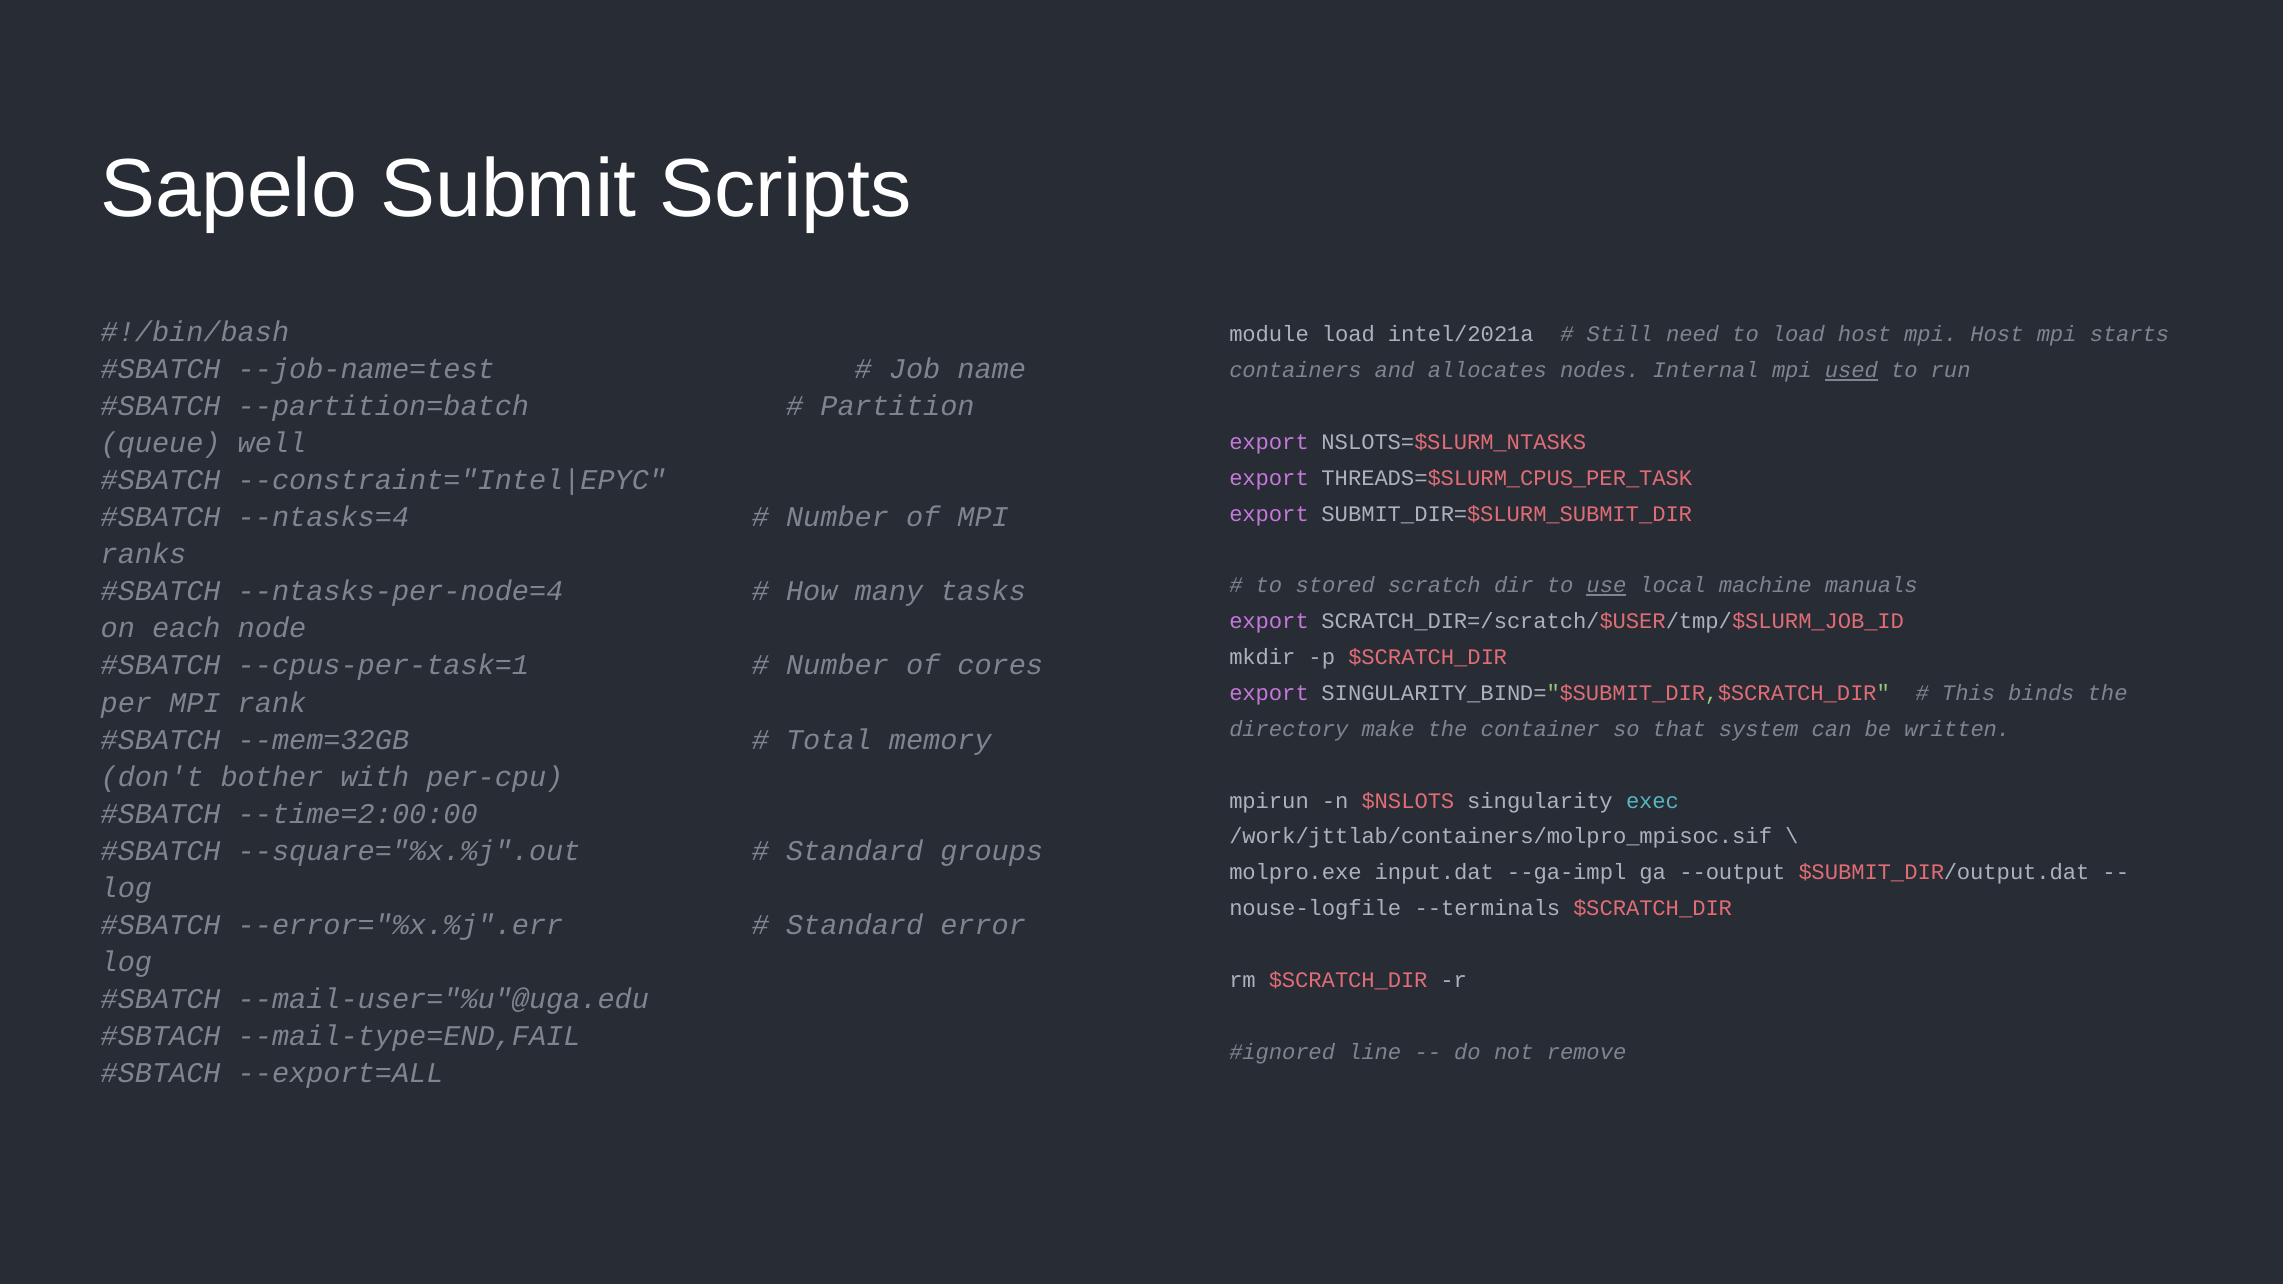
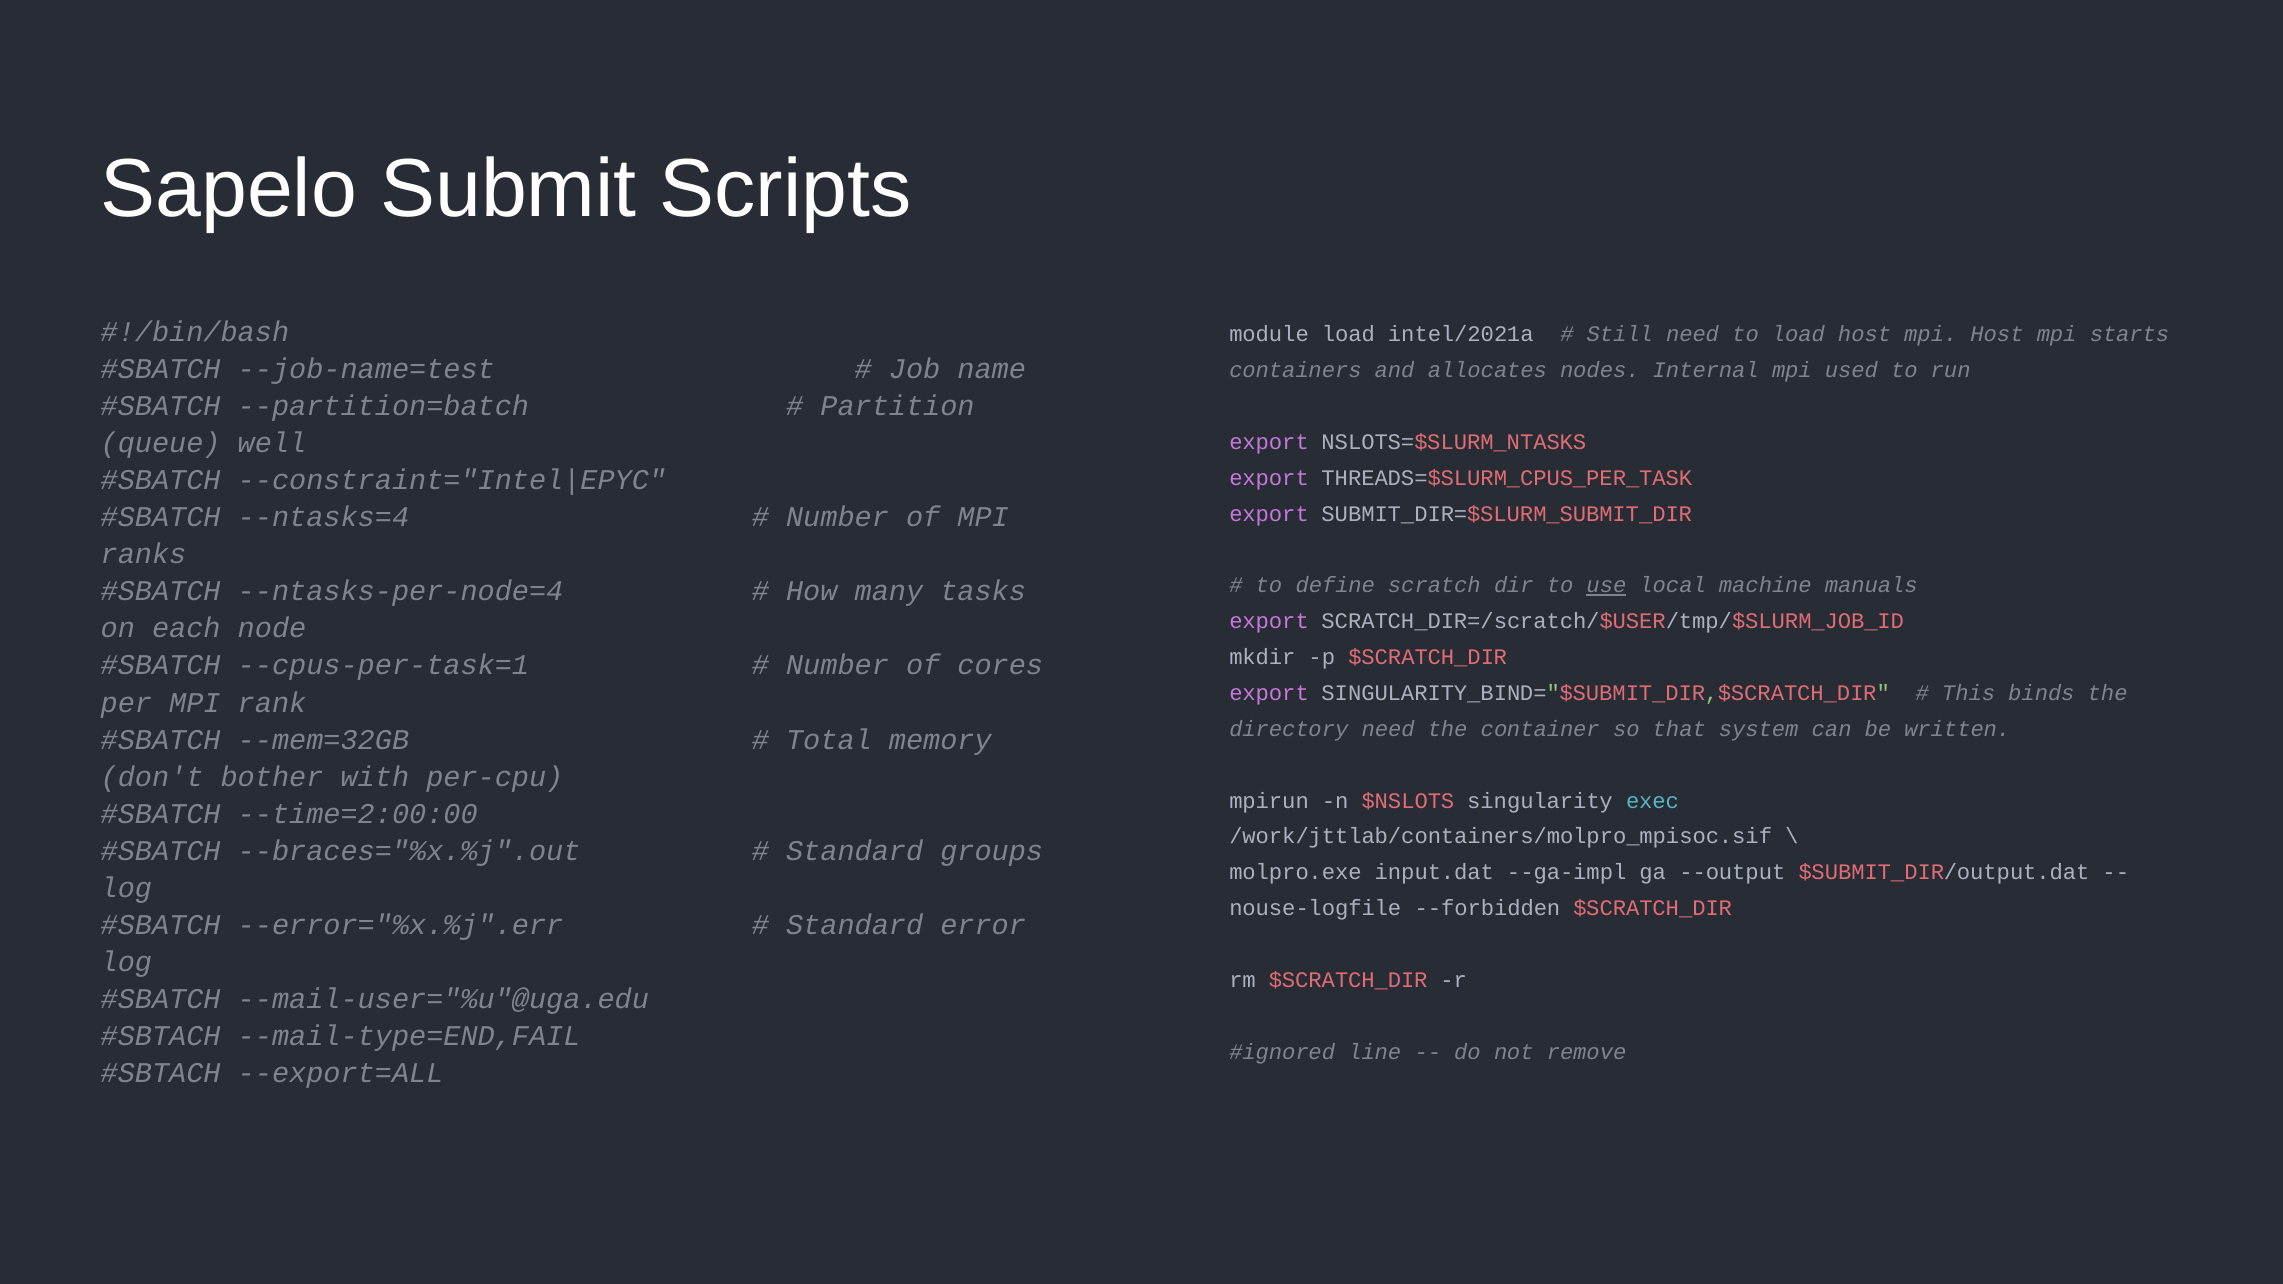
used underline: present -> none
stored: stored -> define
directory make: make -> need
--square="%x.%j".out: --square="%x.%j".out -> --braces="%x.%j".out
--terminals: --terminals -> --forbidden
